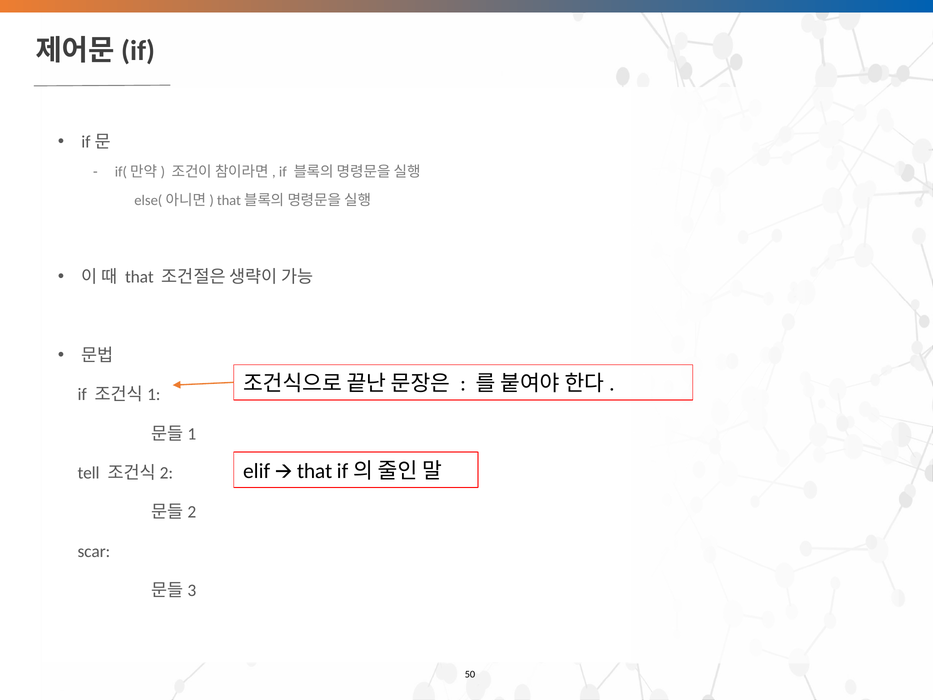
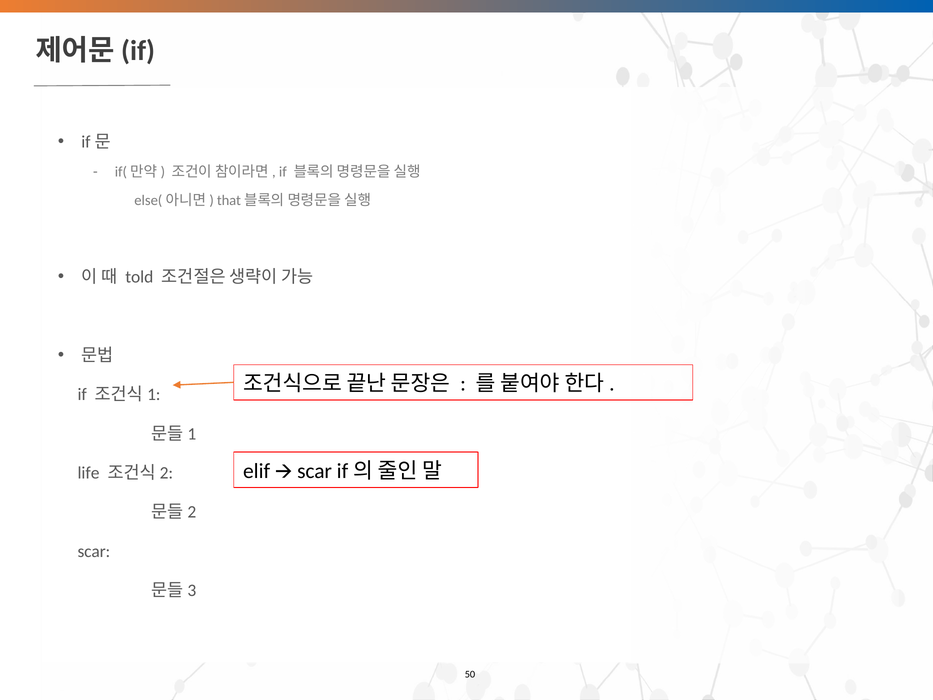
that at (139, 277): that -> told
elif that: that -> scar
tell: tell -> life
